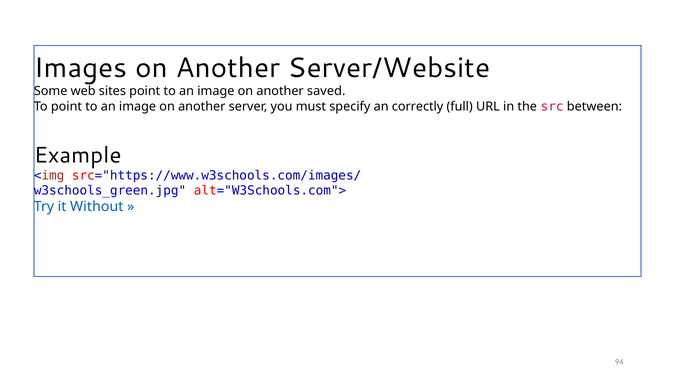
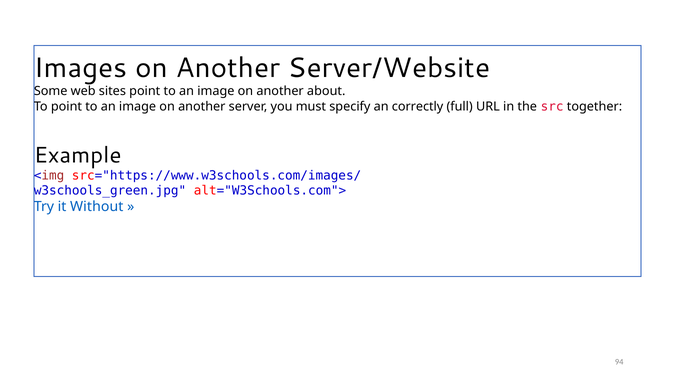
saved: saved -> about
between: between -> together
